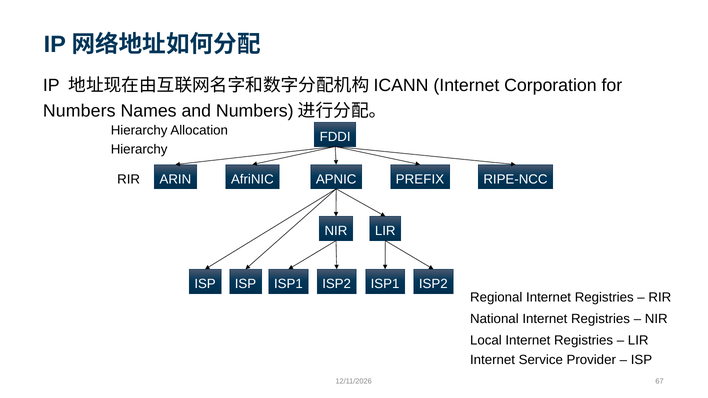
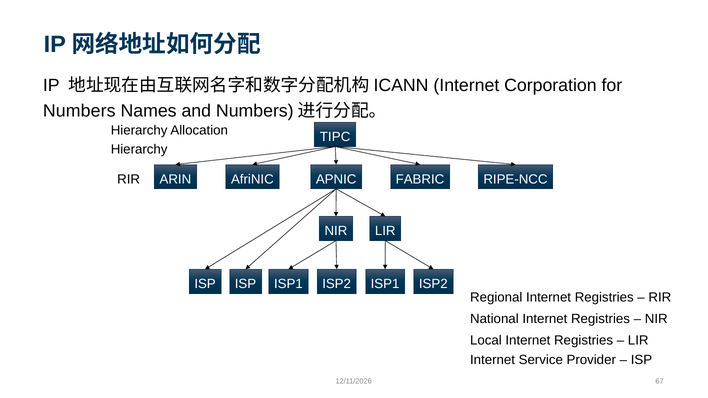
FDDI: FDDI -> TIPC
PREFIX: PREFIX -> FABRIC
